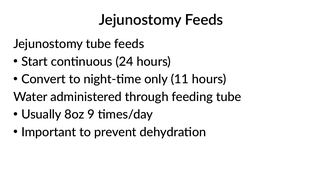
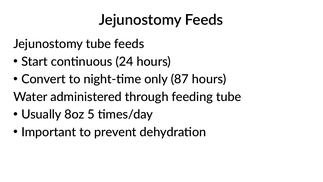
11: 11 -> 87
9: 9 -> 5
